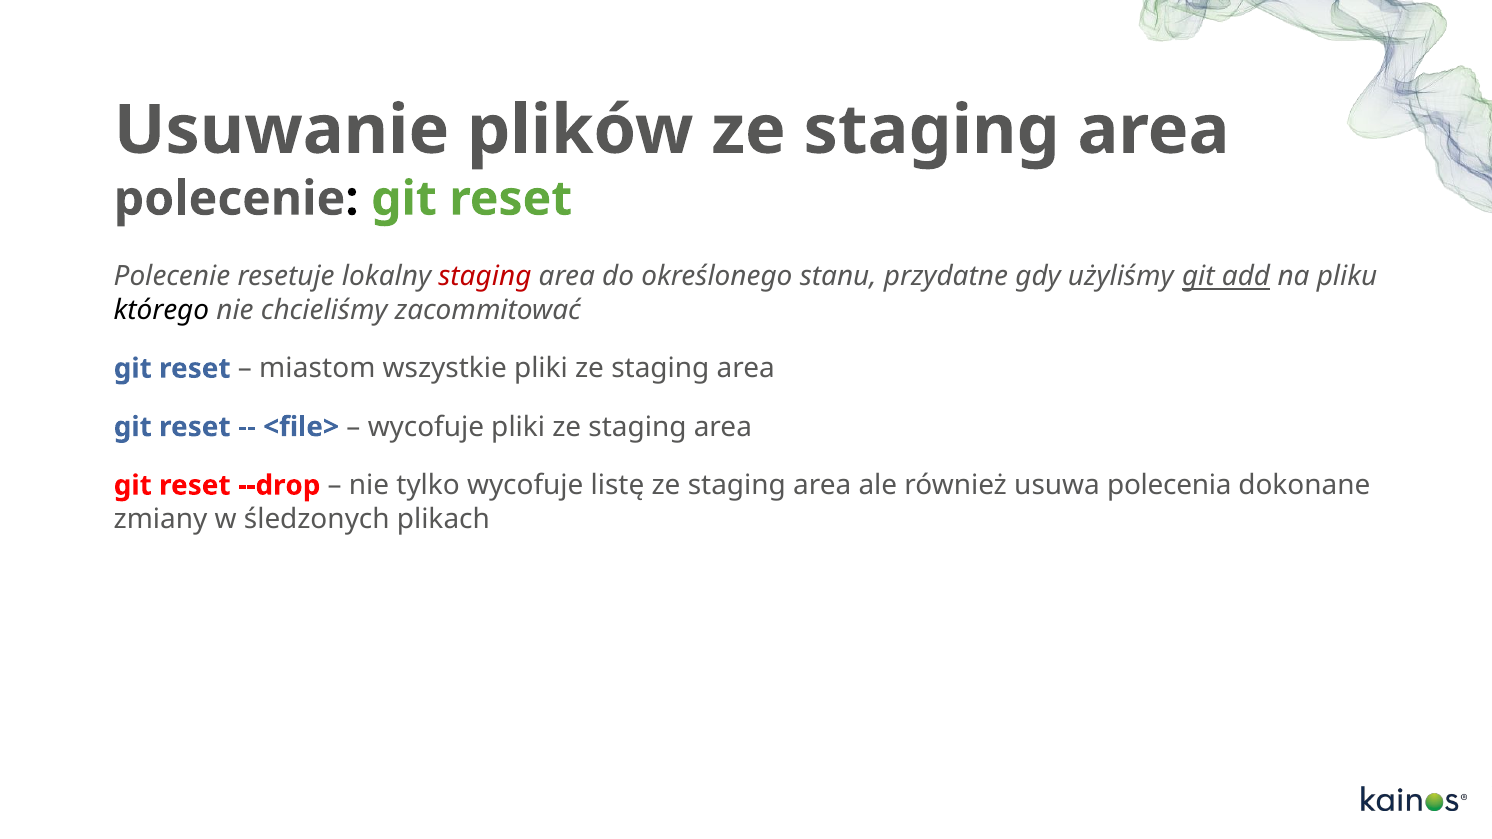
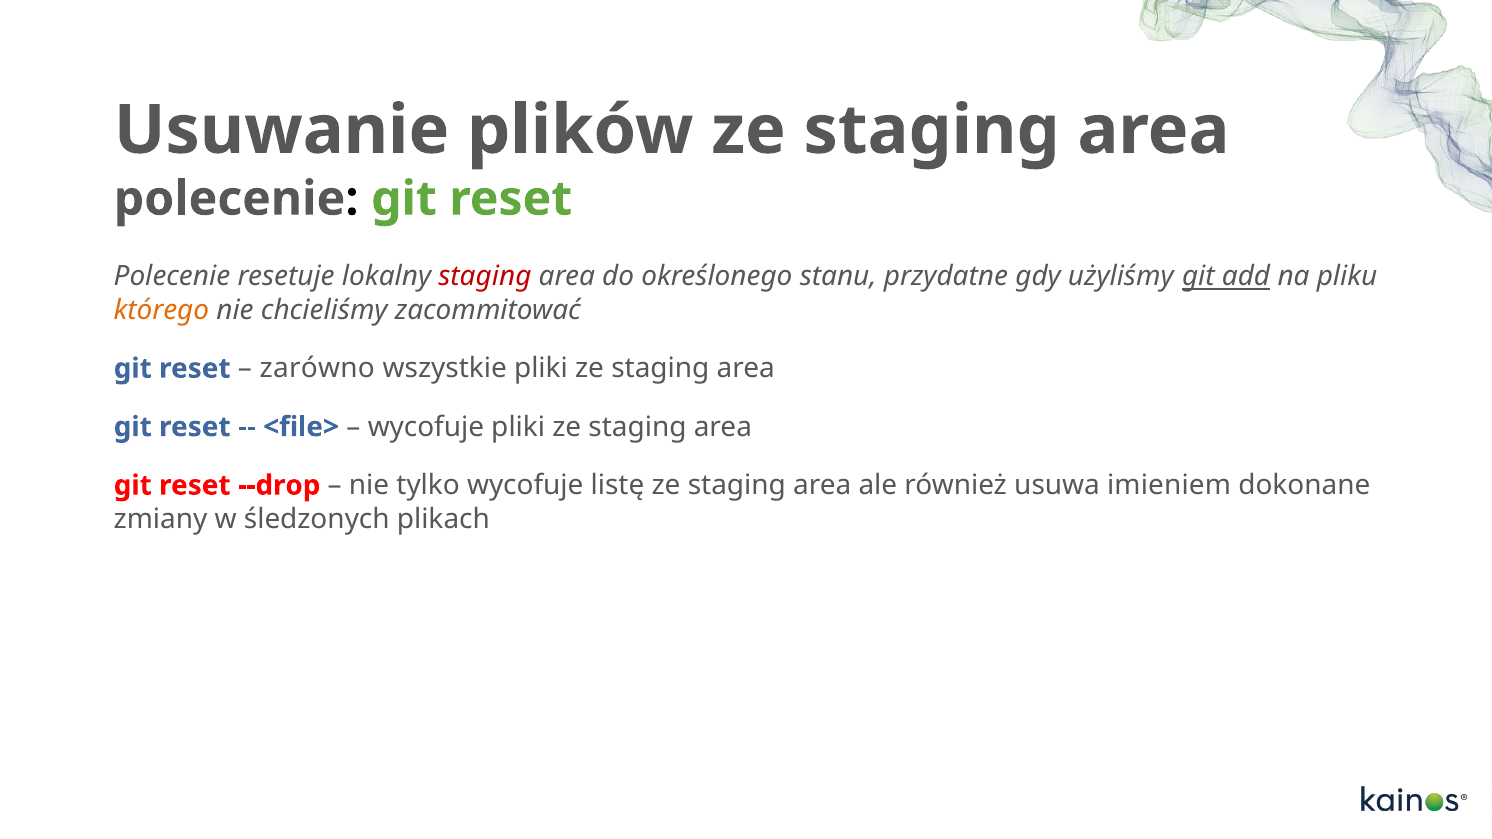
którego colour: black -> orange
miastom: miastom -> zarówno
polecenia: polecenia -> imieniem
